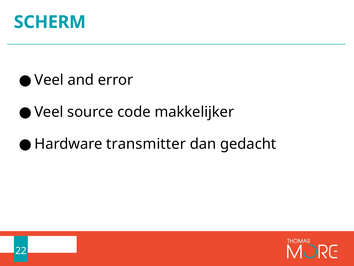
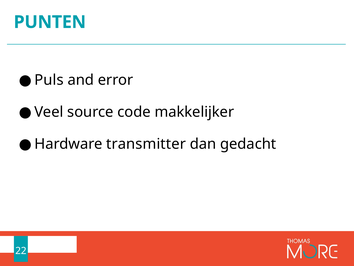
SCHERM: SCHERM -> PUNTEN
Veel at (49, 80): Veel -> Puls
